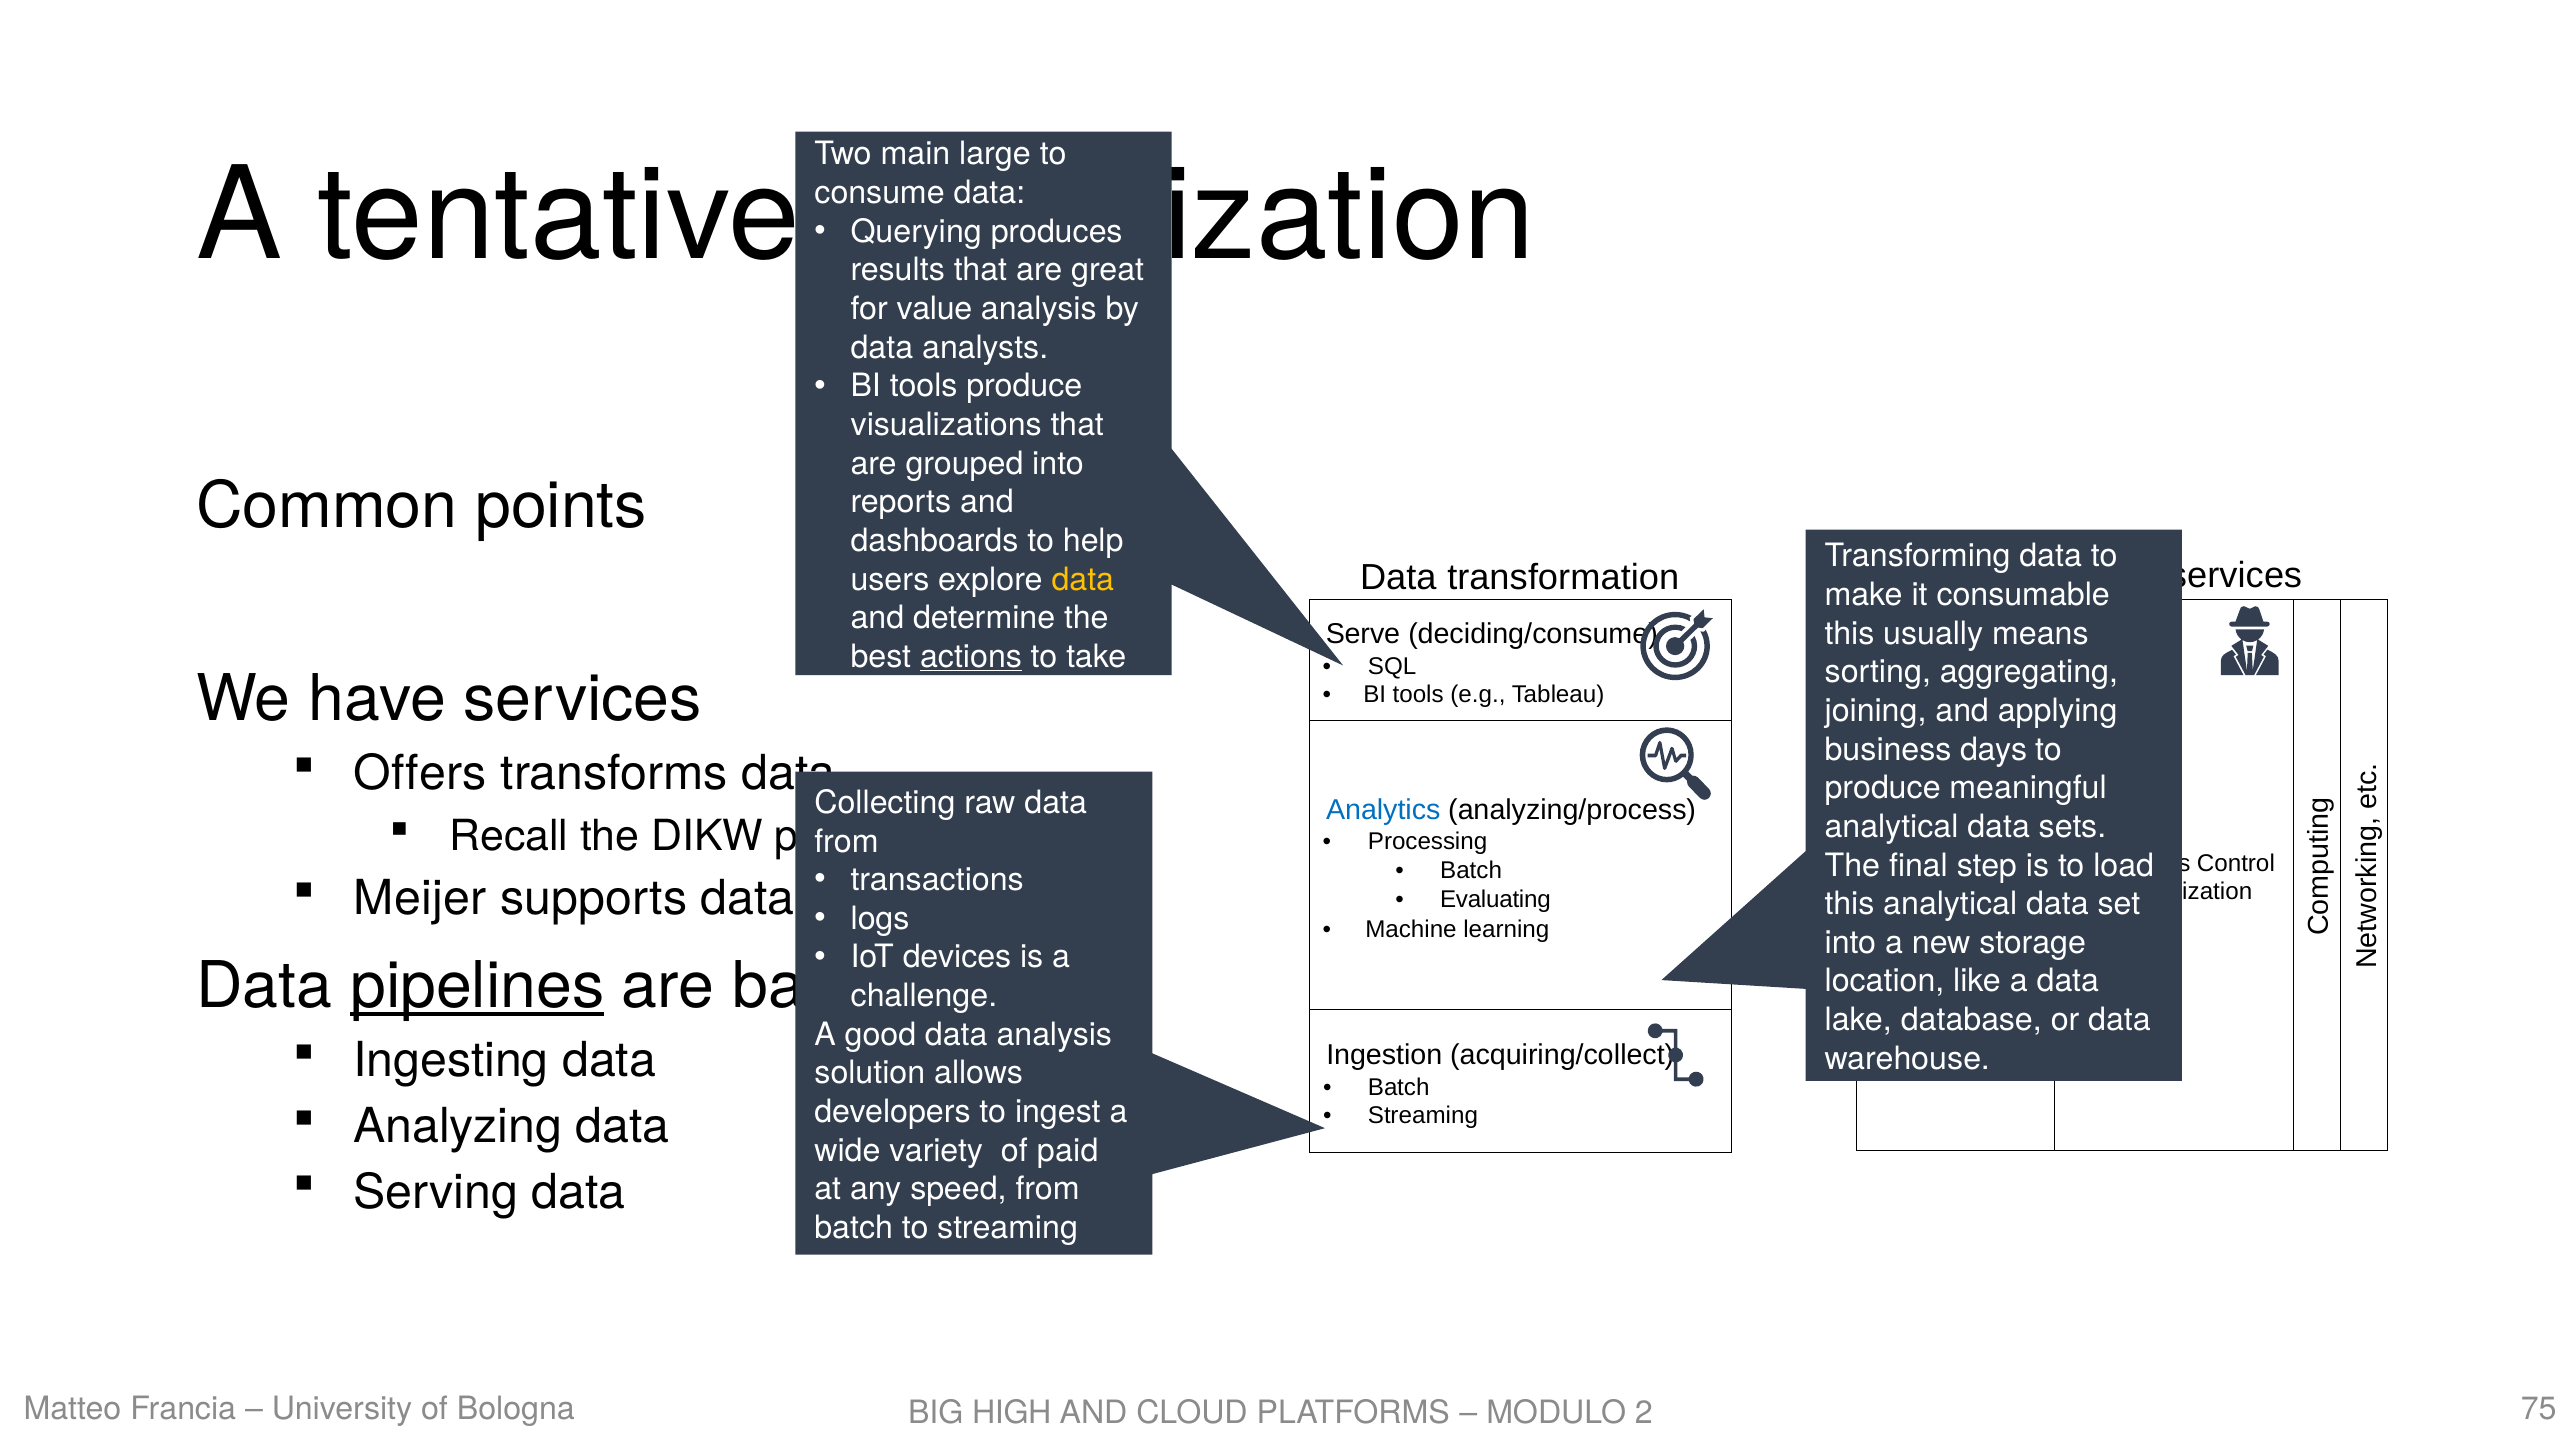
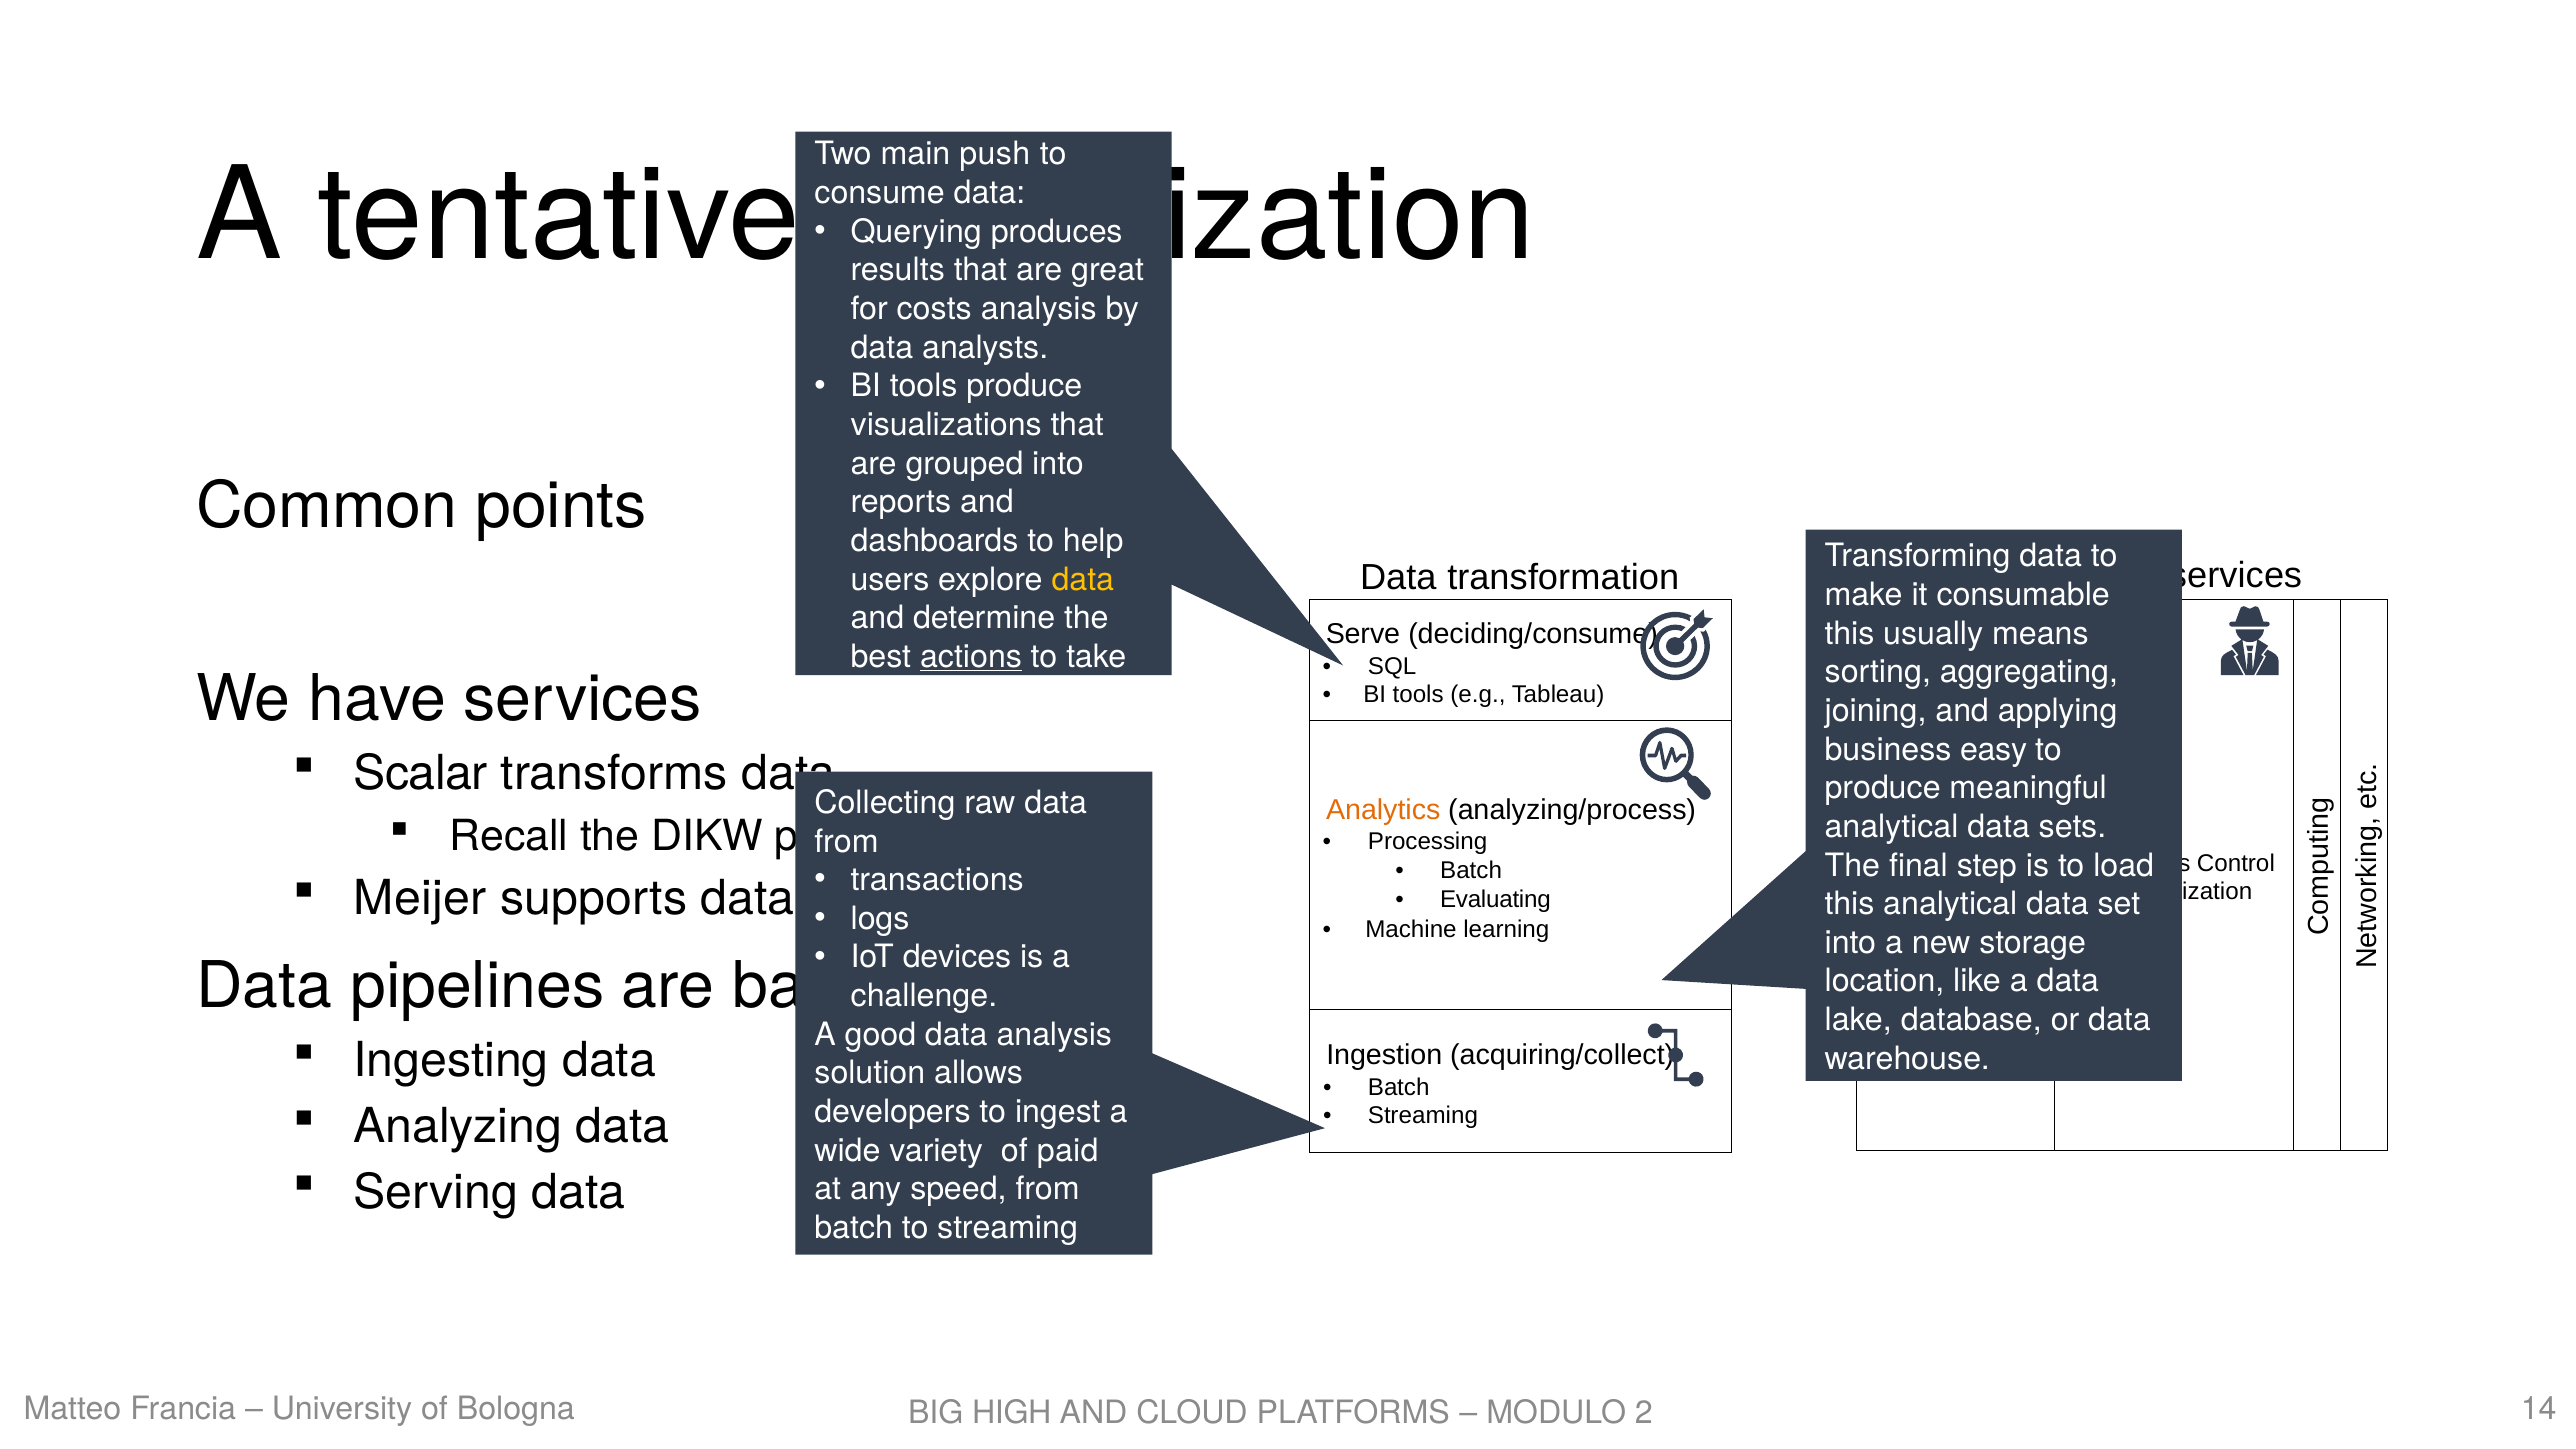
large: large -> push
value: value -> costs
days: days -> easy
Offers: Offers -> Scalar
Analytics colour: blue -> orange
pipelines underline: present -> none
75: 75 -> 14
